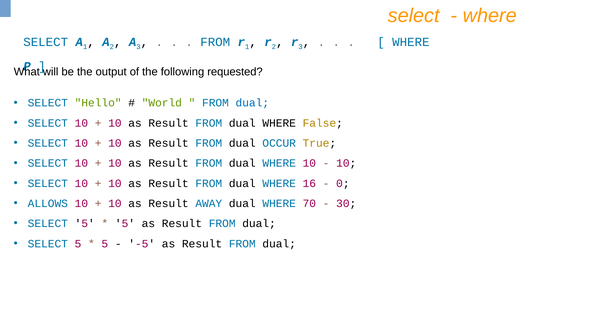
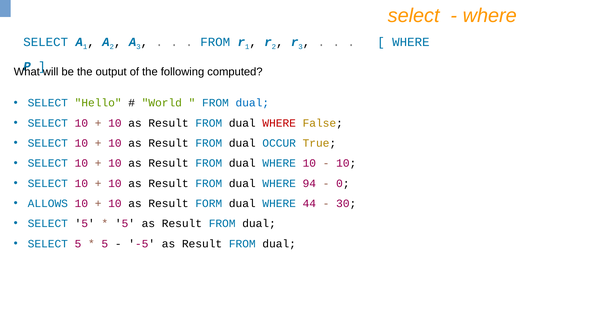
requested: requested -> computed
WHERE at (279, 123) colour: black -> red
16: 16 -> 94
AWAY: AWAY -> FORM
70: 70 -> 44
